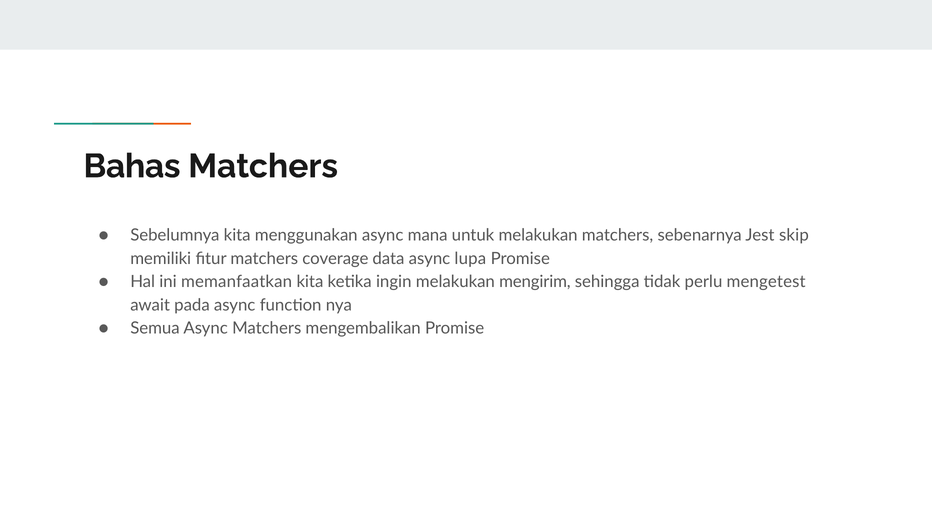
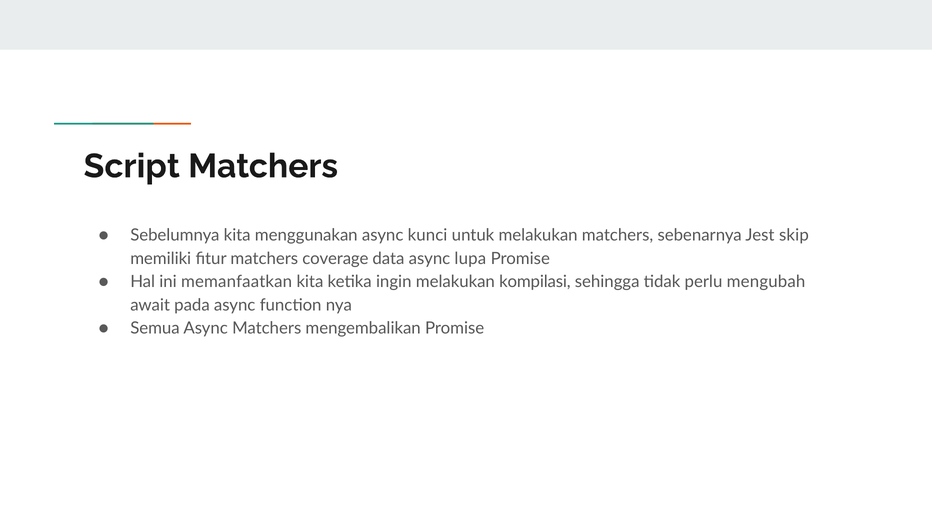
Bahas: Bahas -> Script
mana: mana -> kunci
mengirim: mengirim -> kompilasi
mengetest: mengetest -> mengubah
